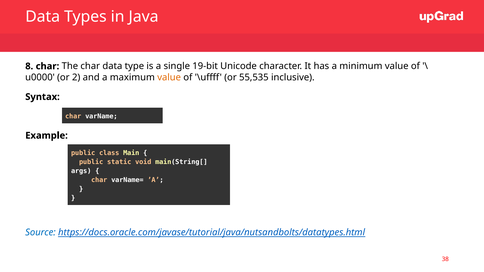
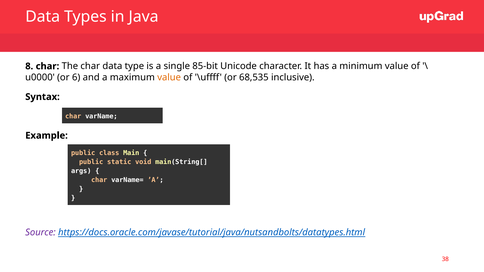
19-bit: 19-bit -> 85-bit
2: 2 -> 6
55,535: 55,535 -> 68,535
Source colour: blue -> purple
